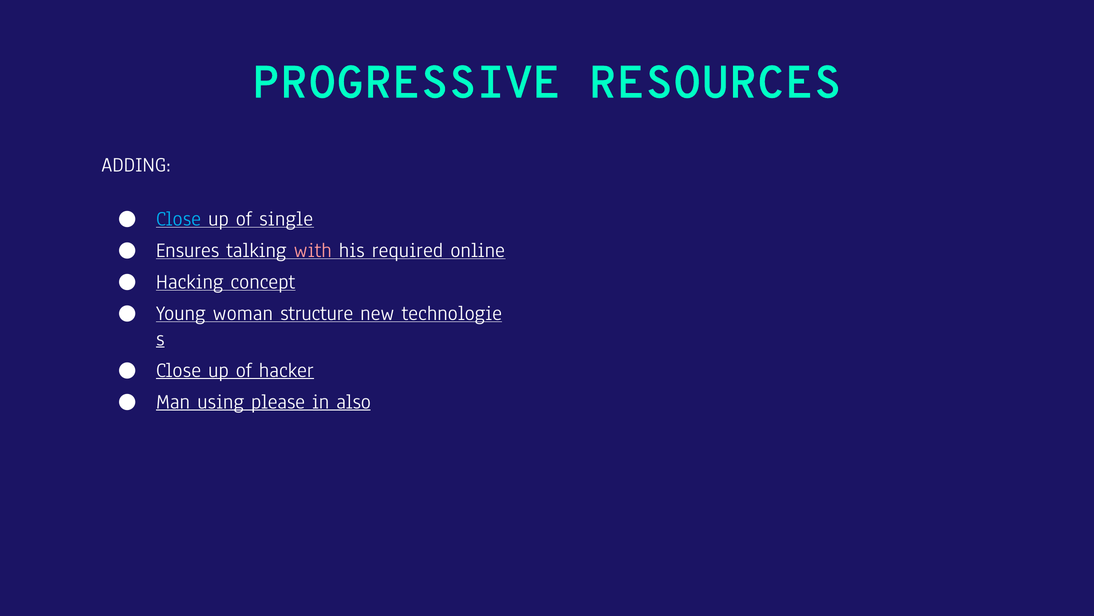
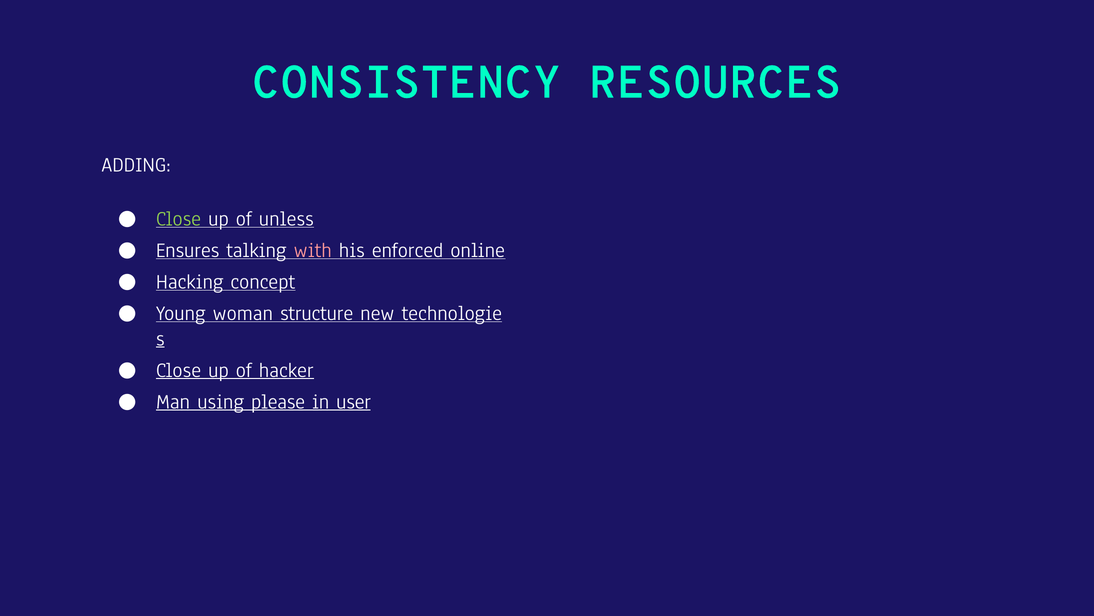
PROGRESSIVE: PROGRESSIVE -> CONSISTENCY
Close at (179, 219) colour: light blue -> light green
single: single -> unless
required: required -> enforced
also: also -> user
